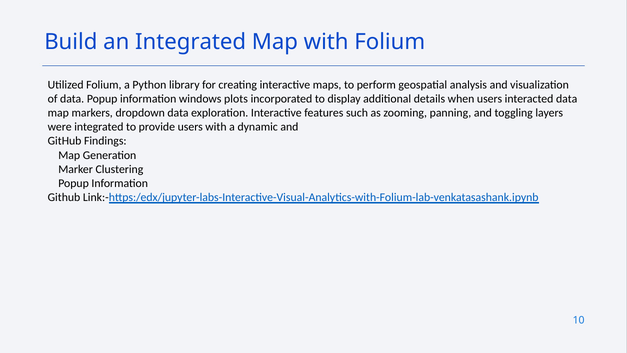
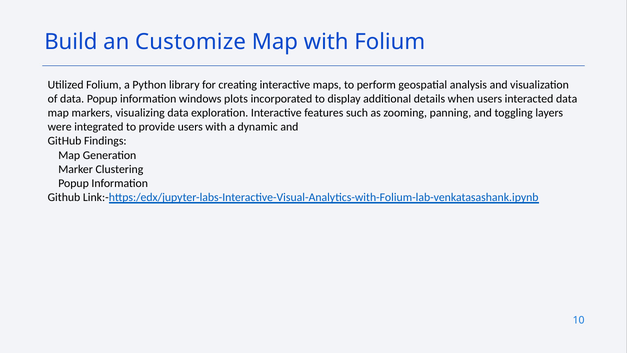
an Integrated: Integrated -> Customize
dropdown: dropdown -> visualizing
